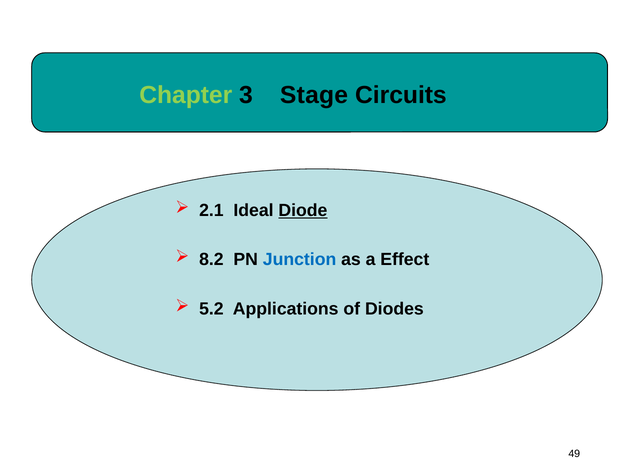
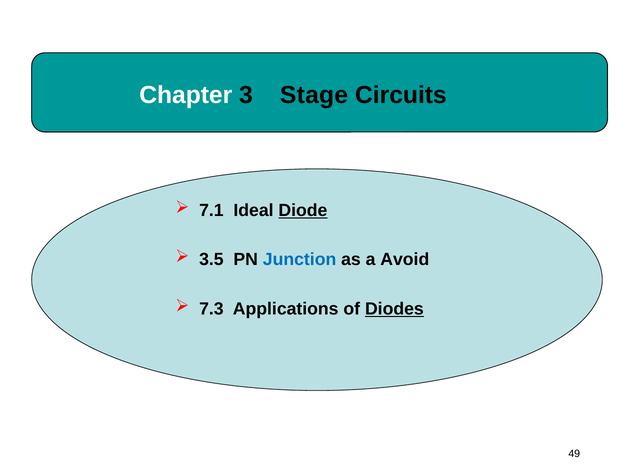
Chapter colour: light green -> white
2.1: 2.1 -> 7.1
8.2: 8.2 -> 3.5
Effect: Effect -> Avoid
5.2: 5.2 -> 7.3
Diodes underline: none -> present
